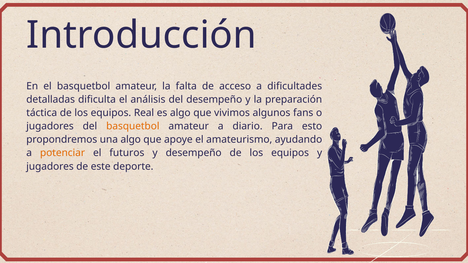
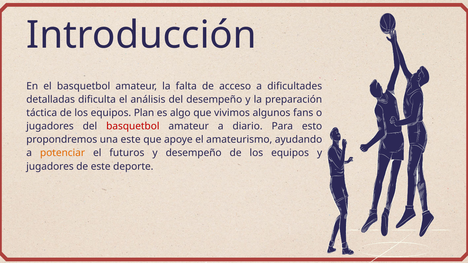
Real: Real -> Plan
basquetbol at (133, 126) colour: orange -> red
una algo: algo -> este
